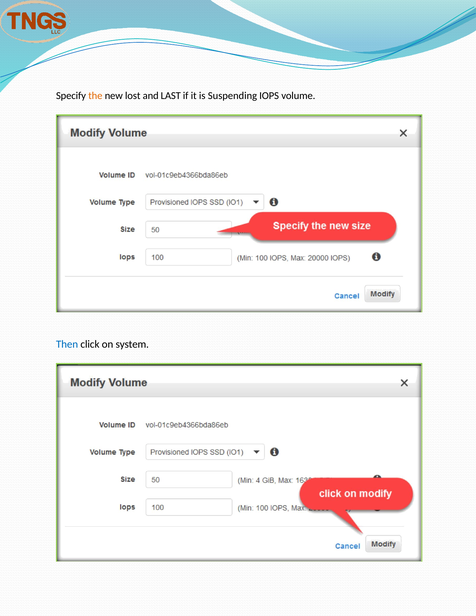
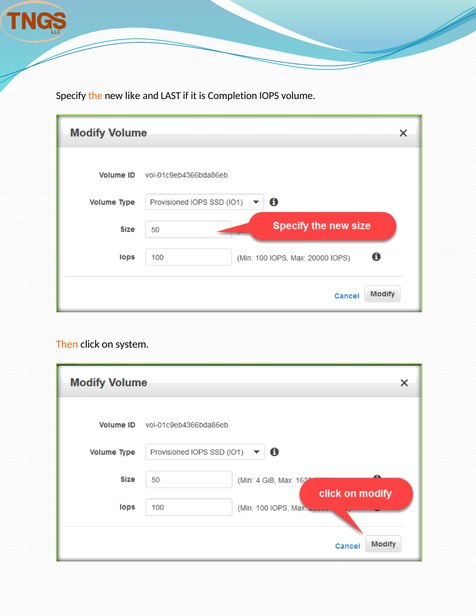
lost: lost -> like
Suspending: Suspending -> Completion
Then colour: blue -> orange
